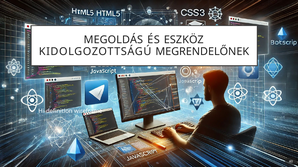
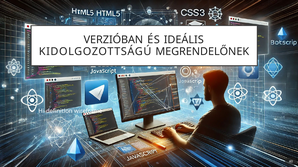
MEGOLDÁS: MEGOLDÁS -> VERZIÓBAN
ESZKÖZ: ESZKÖZ -> IDEÁLIS
